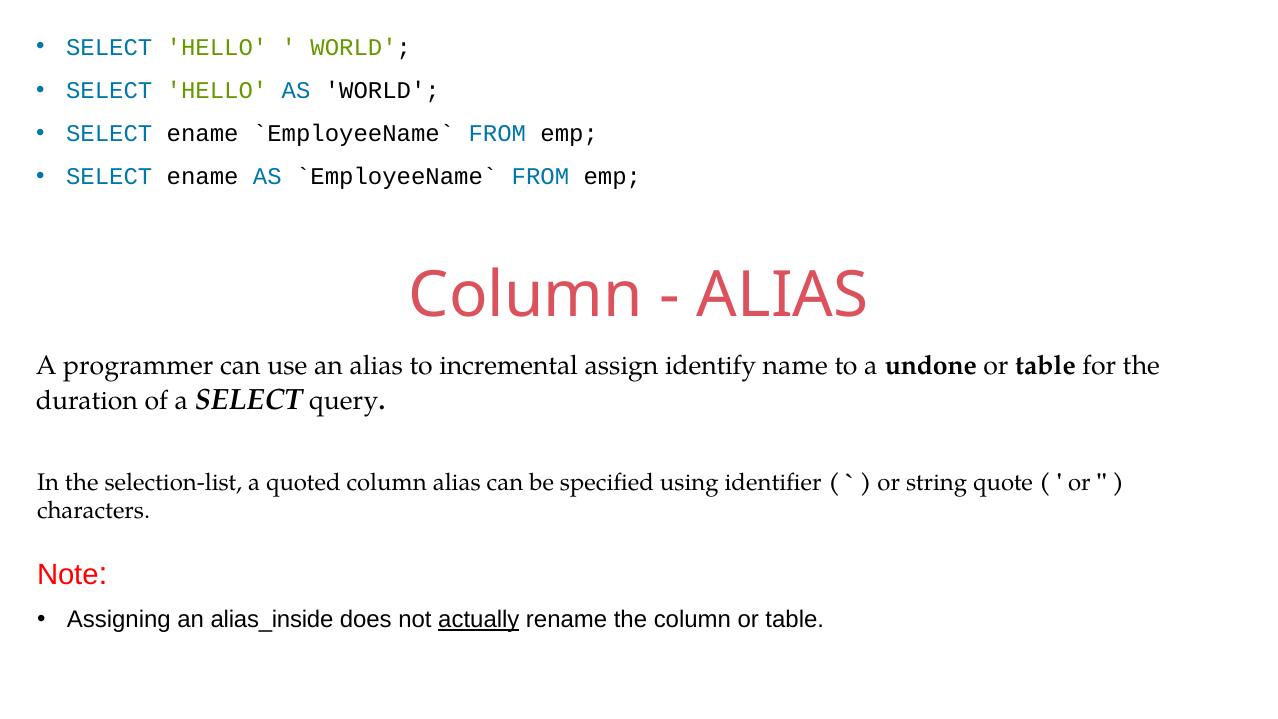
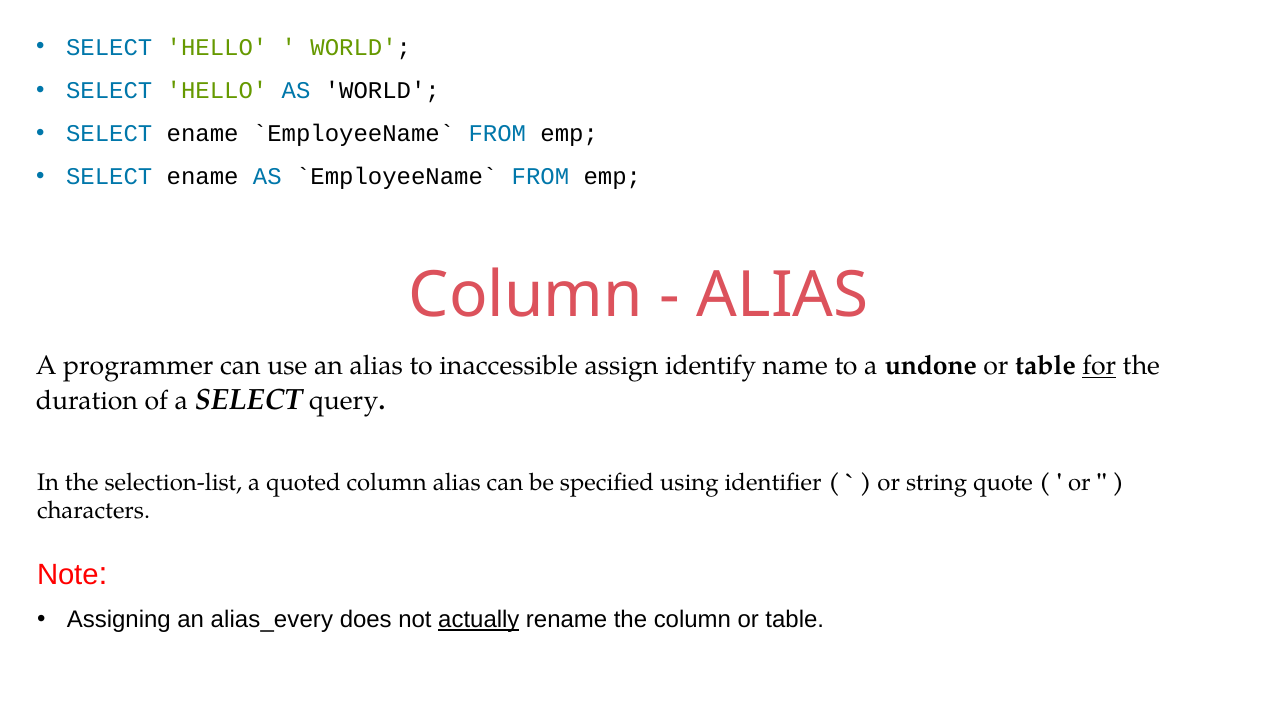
incremental: incremental -> inaccessible
for underline: none -> present
alias_inside: alias_inside -> alias_every
